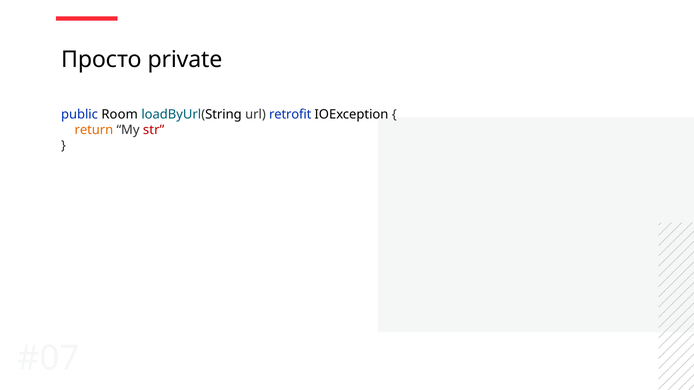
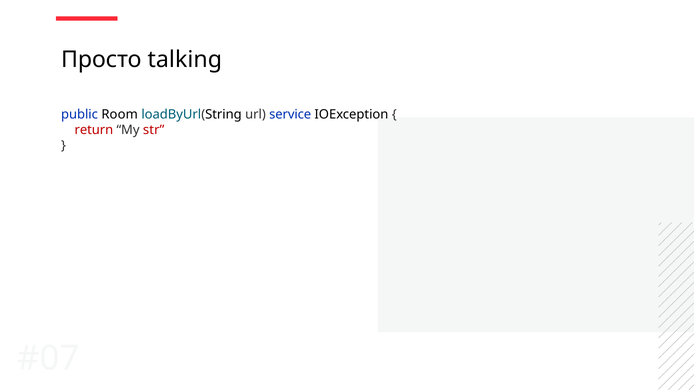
private: private -> talking
retrofit: retrofit -> service
return colour: orange -> red
